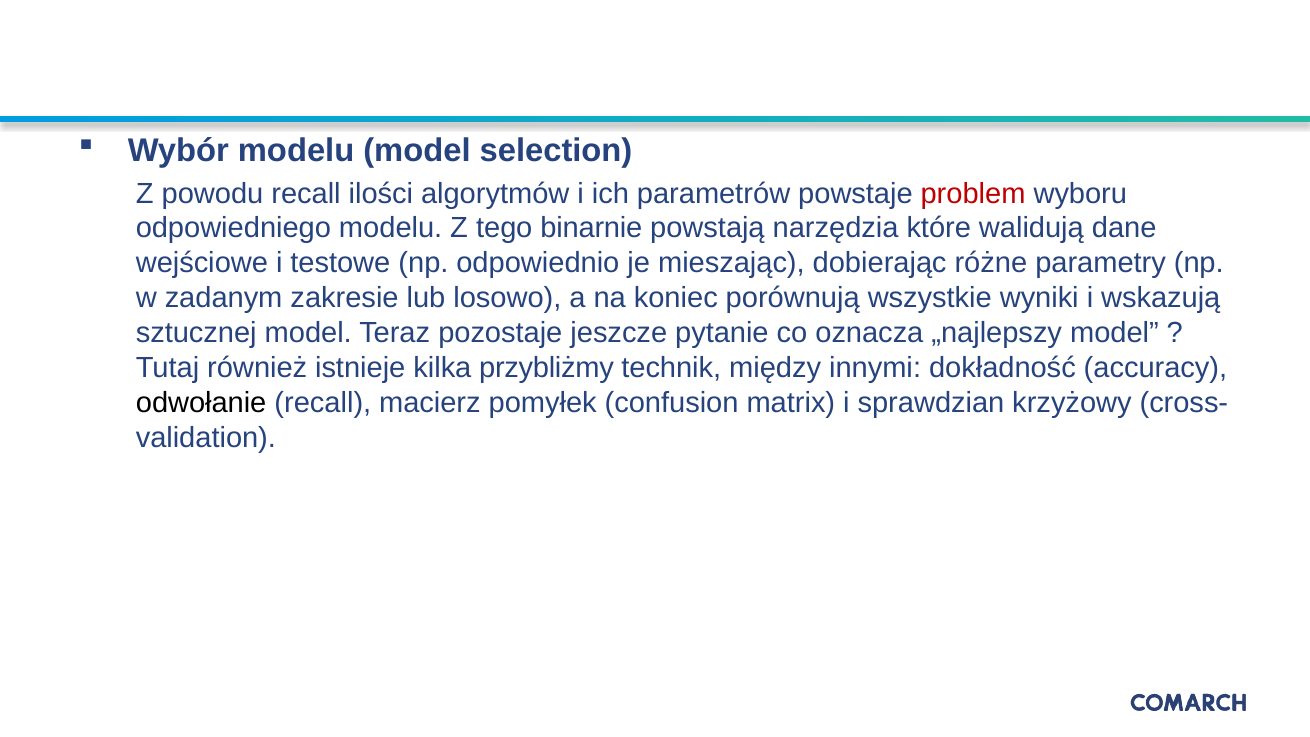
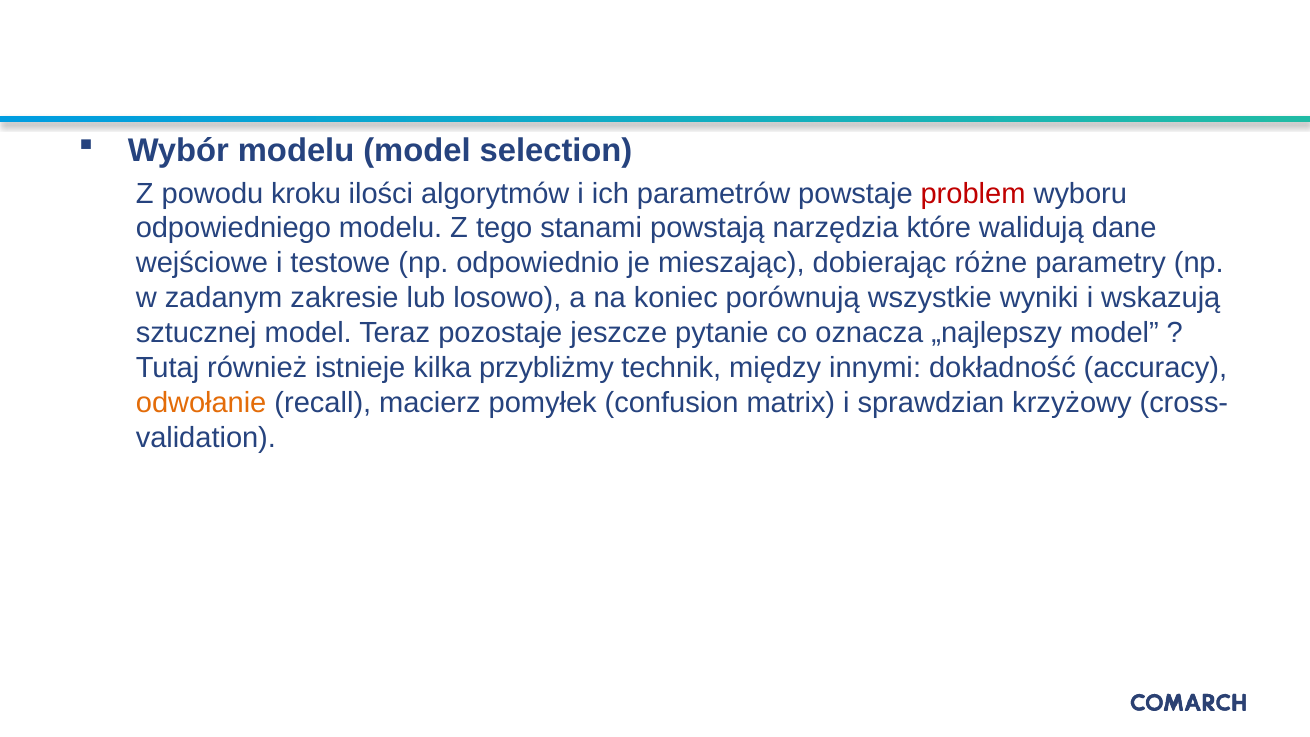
powodu recall: recall -> kroku
binarnie: binarnie -> stanami
odwołanie colour: black -> orange
